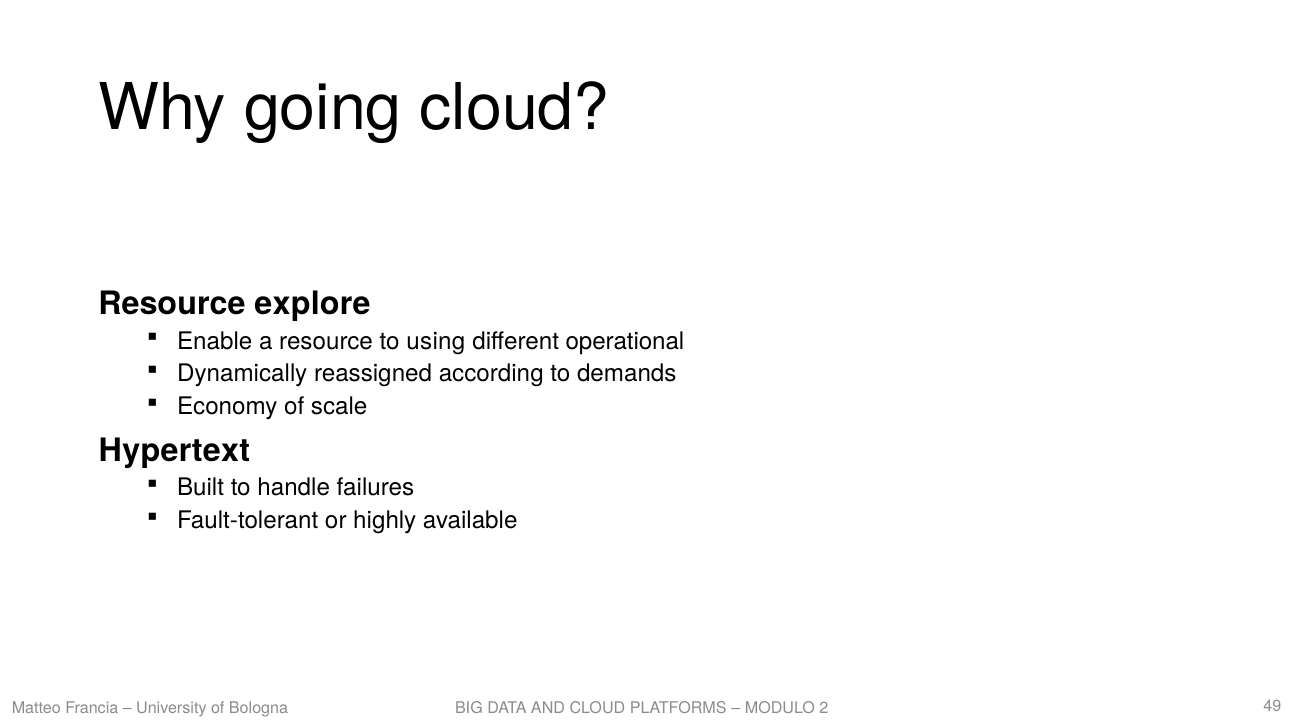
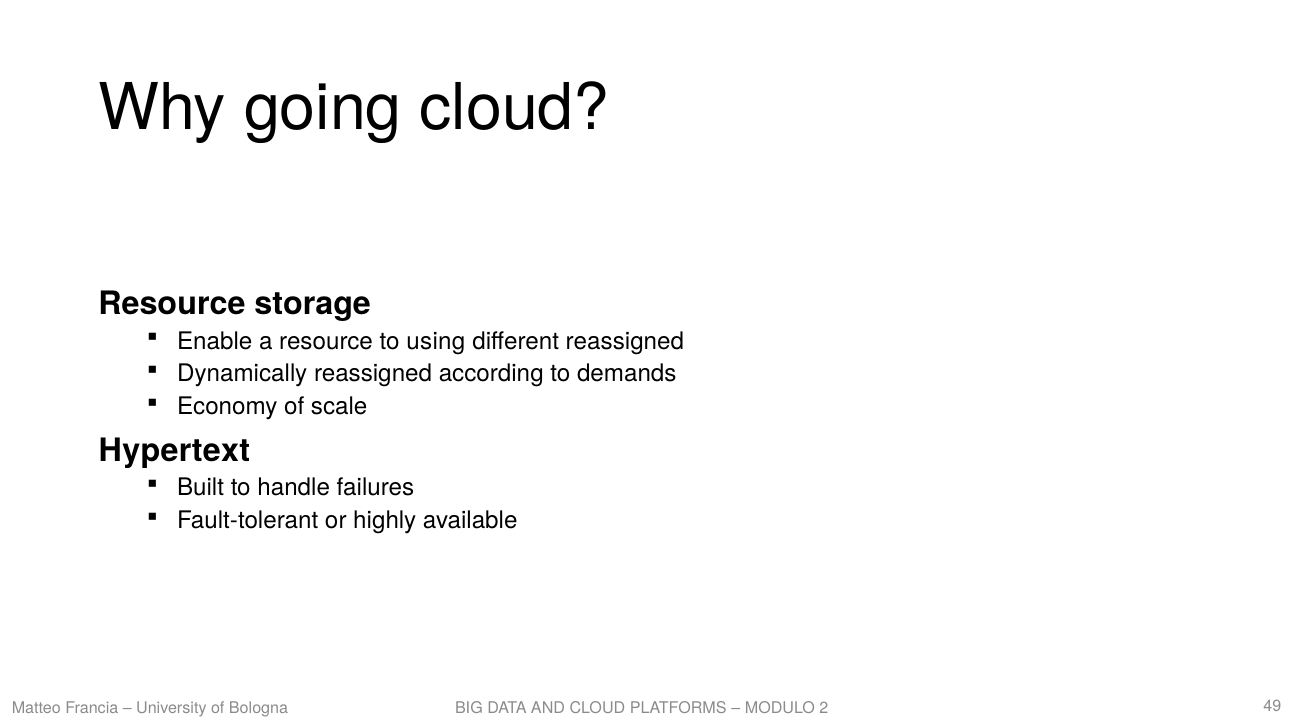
explore: explore -> storage
different operational: operational -> reassigned
